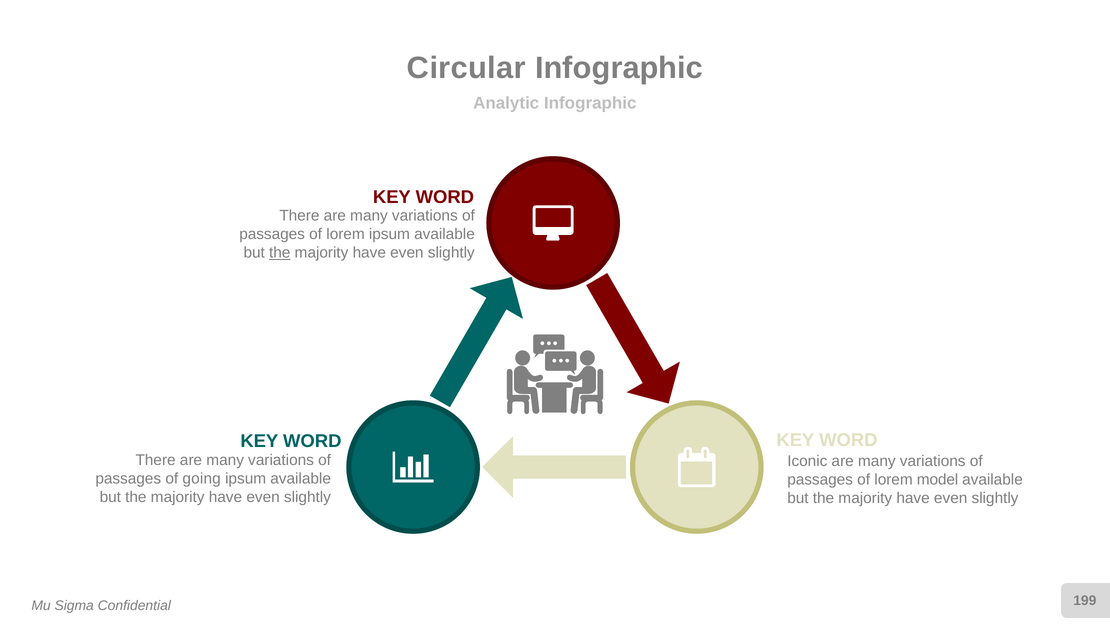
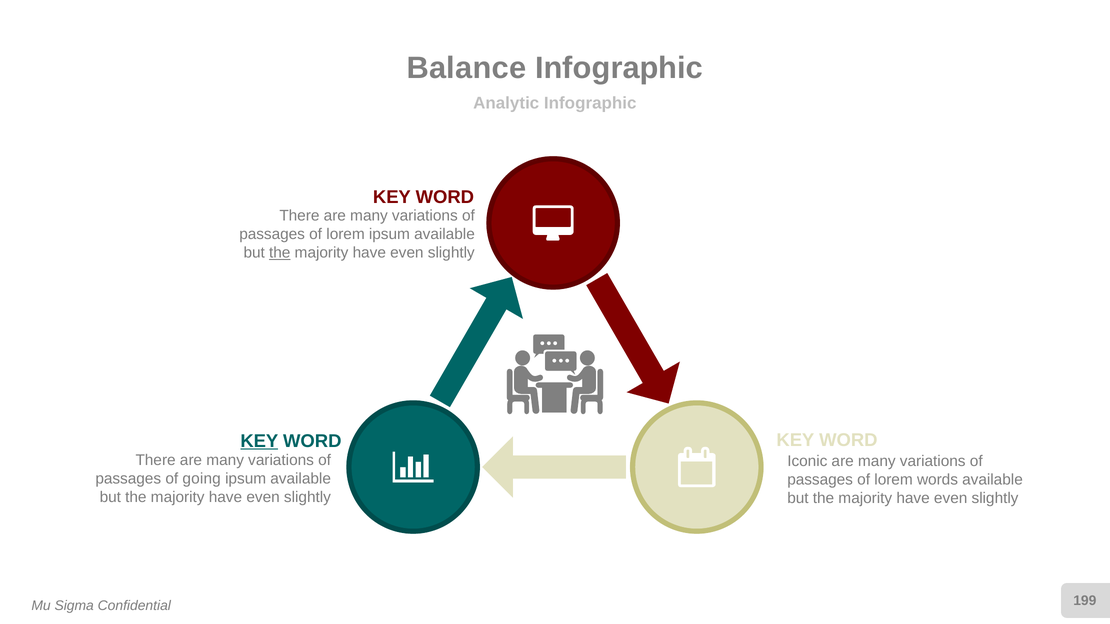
Circular: Circular -> Balance
KEY at (259, 441) underline: none -> present
model: model -> words
